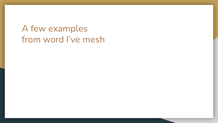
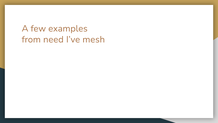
word: word -> need
